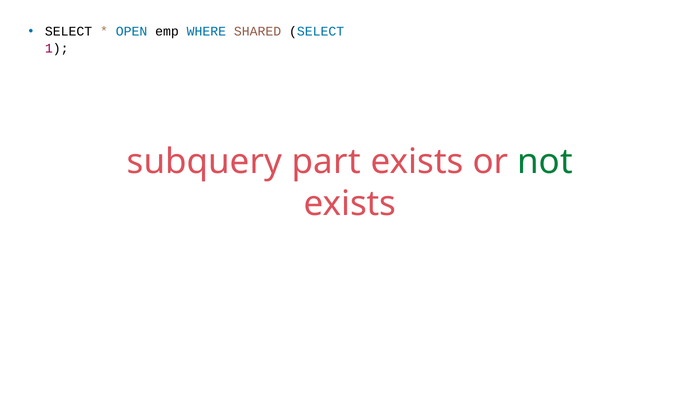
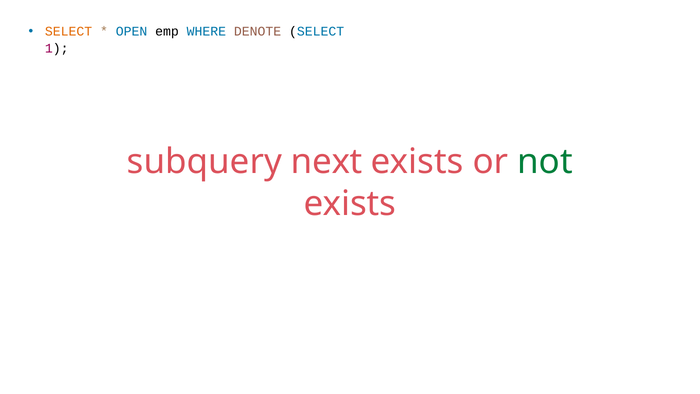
SELECT at (69, 32) colour: black -> orange
SHARED: SHARED -> DENOTE
part: part -> next
